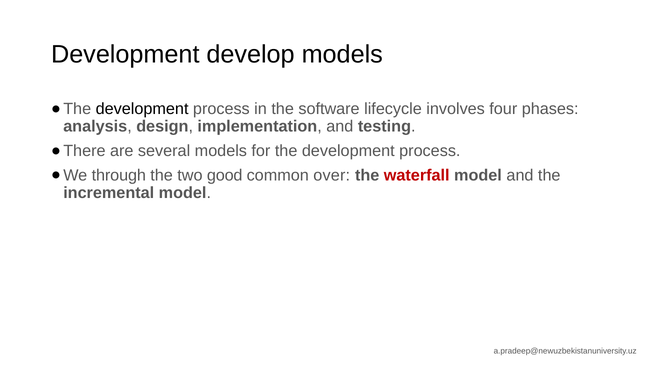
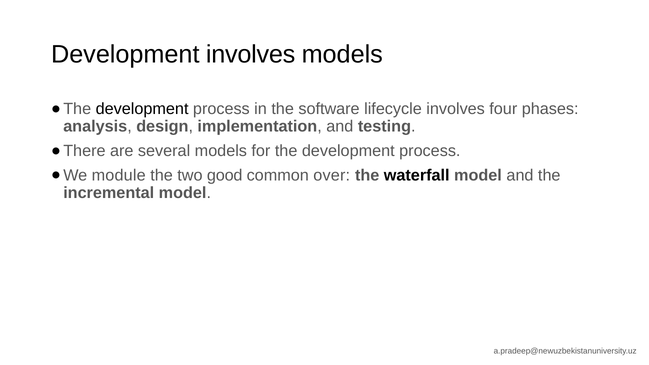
Development develop: develop -> involves
through: through -> module
waterfall colour: red -> black
